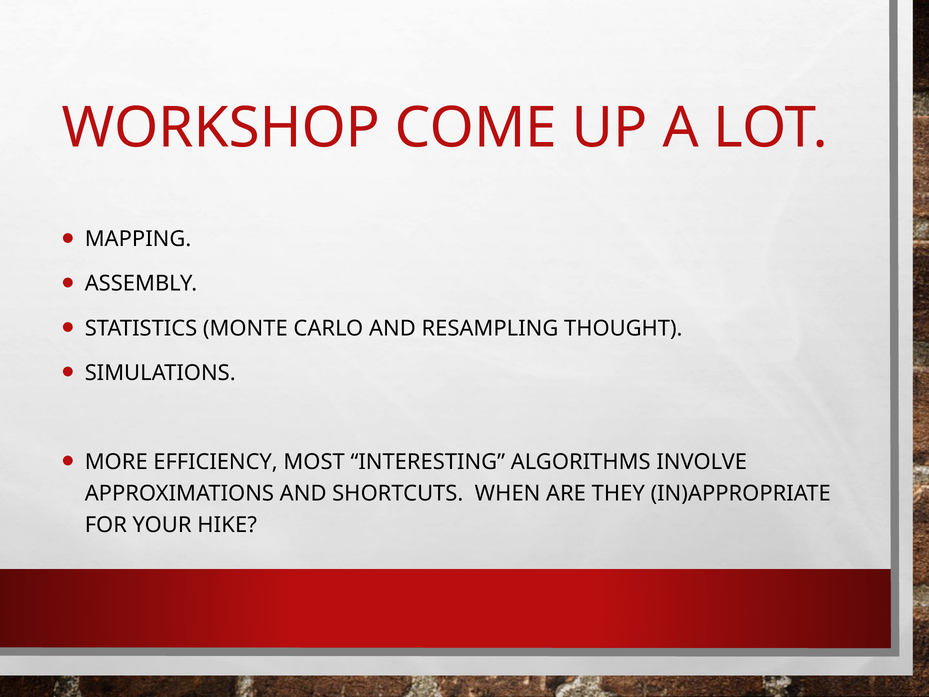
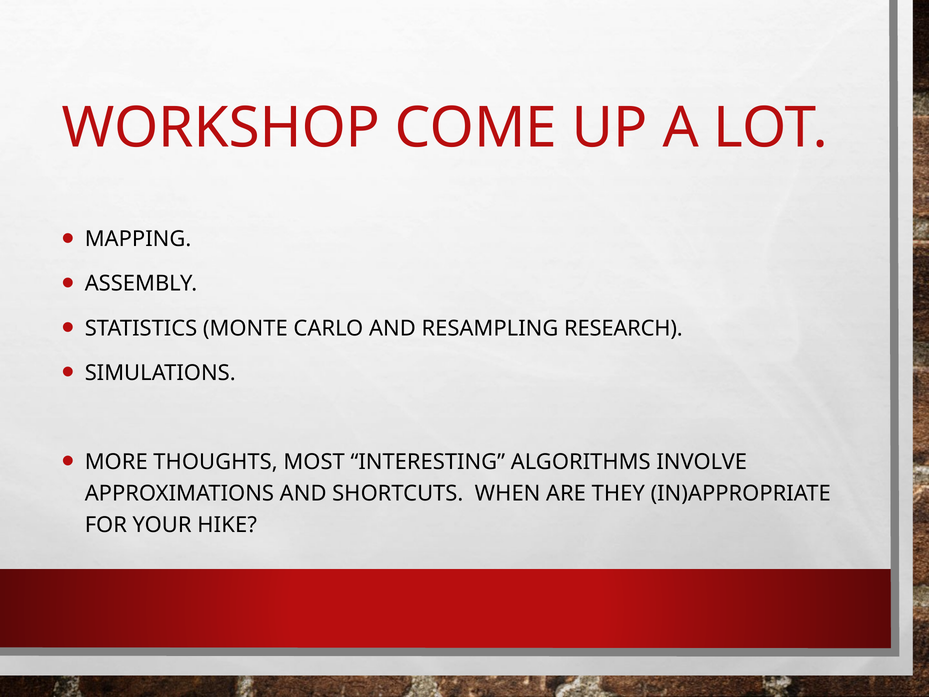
THOUGHT: THOUGHT -> RESEARCH
EFFICIENCY: EFFICIENCY -> THOUGHTS
